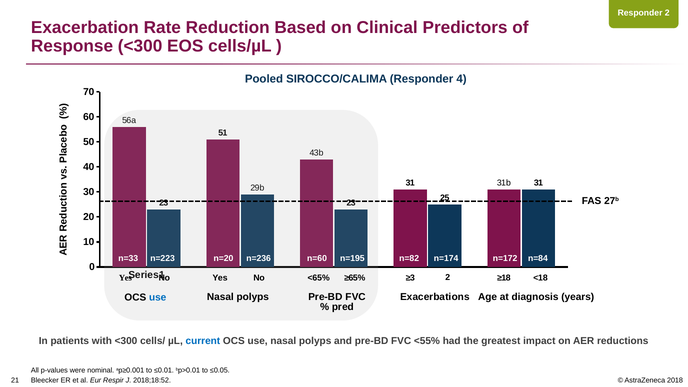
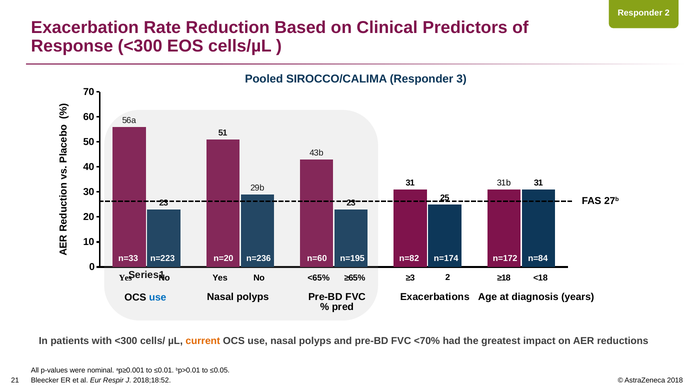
4: 4 -> 3
current colour: blue -> orange
<55%: <55% -> <70%
